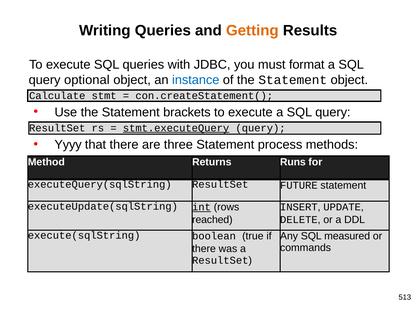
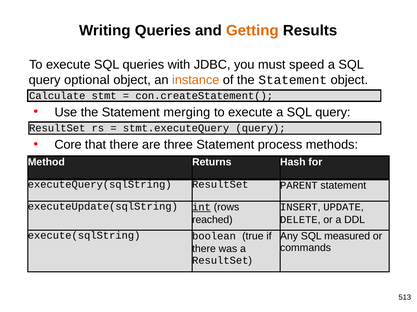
format: format -> speed
instance colour: blue -> orange
brackets: brackets -> merging
stmt.executeQuery underline: present -> none
Yyyy: Yyyy -> Core
Runs: Runs -> Hash
FUTURE: FUTURE -> PARENT
